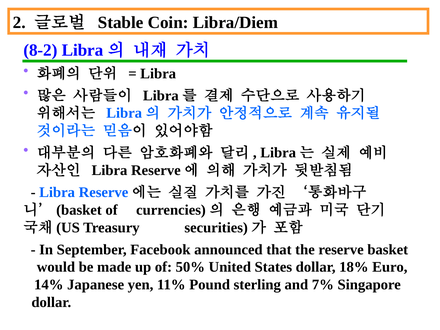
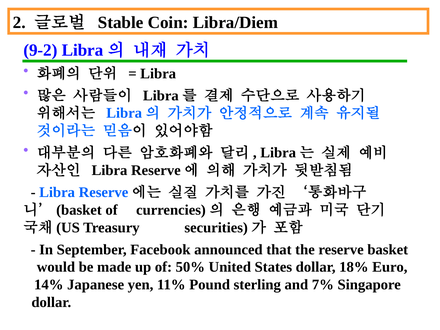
8-2: 8-2 -> 9-2
